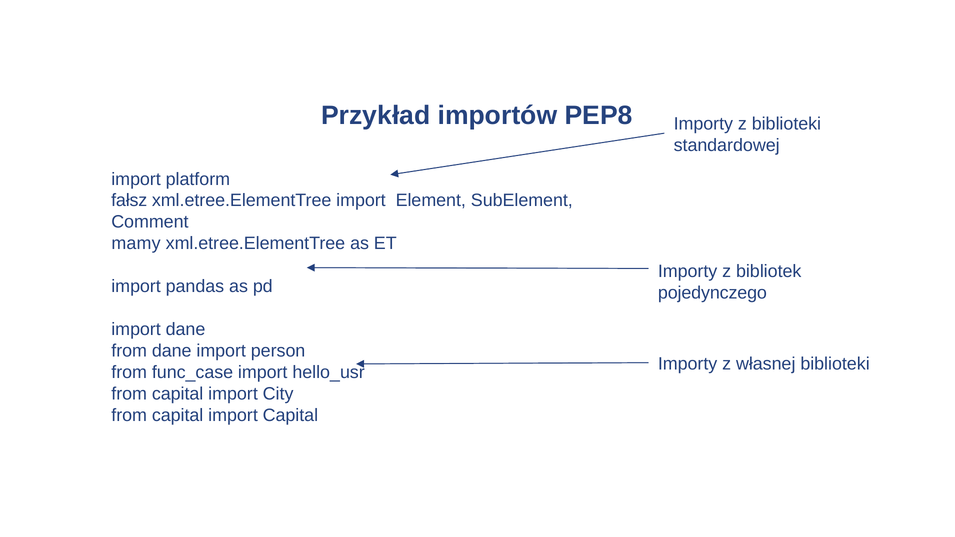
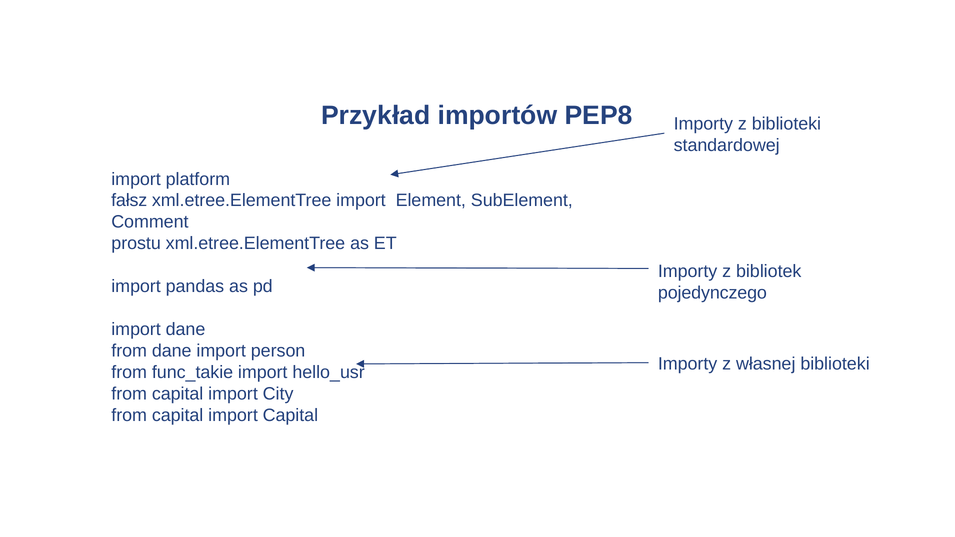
mamy: mamy -> prostu
func_case: func_case -> func_takie
